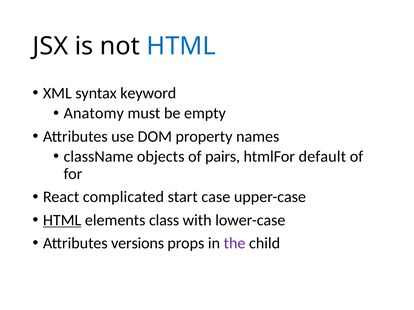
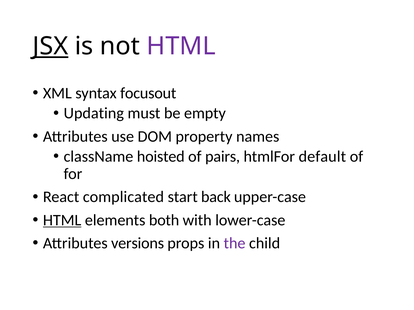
JSX underline: none -> present
HTML at (181, 46) colour: blue -> purple
keyword: keyword -> focusout
Anatomy: Anatomy -> Updating
objects: objects -> hoisted
case: case -> back
class: class -> both
